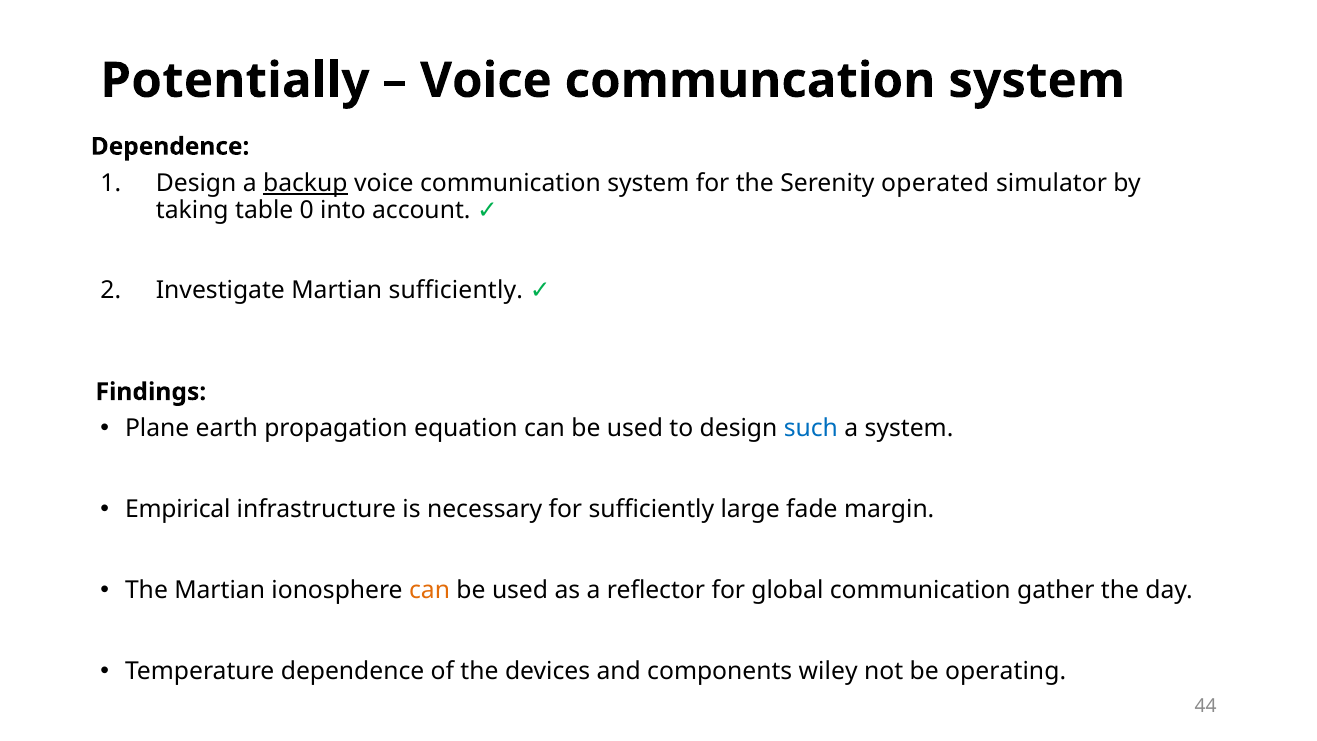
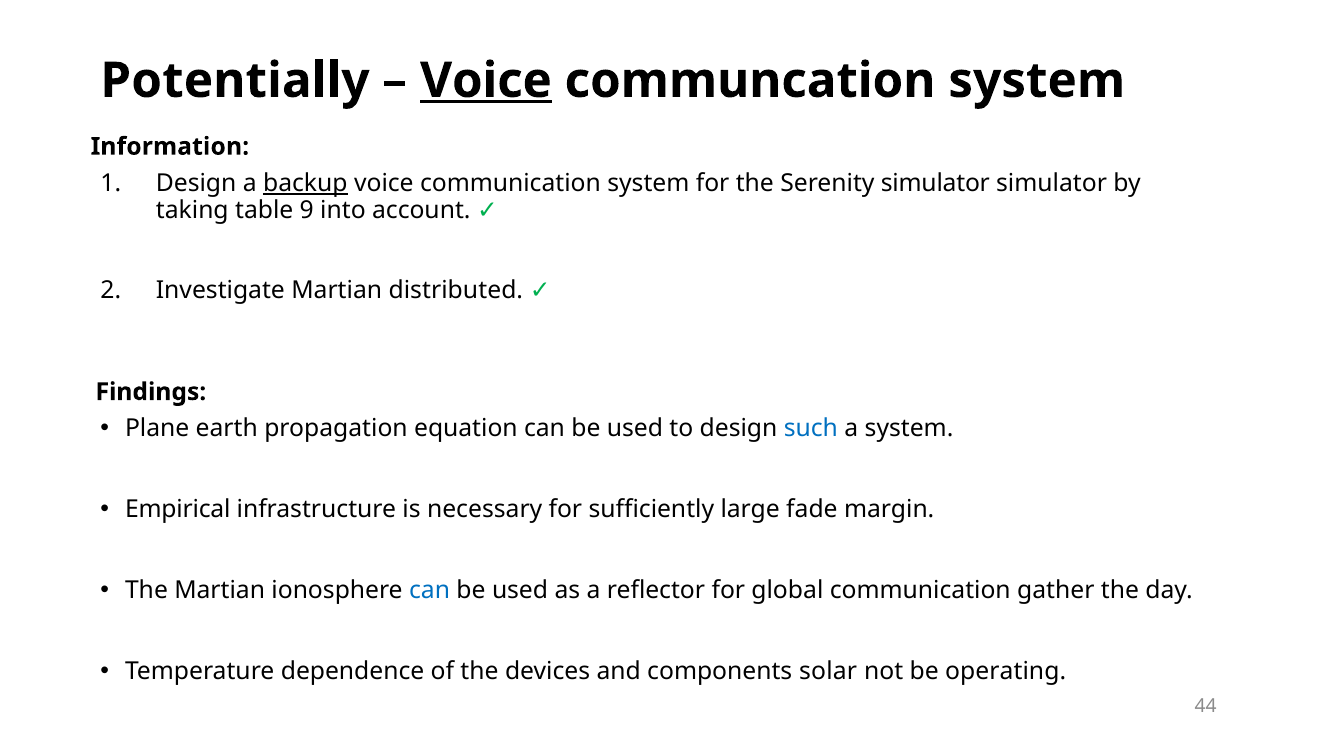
Voice at (486, 81) underline: none -> present
Dependence at (170, 147): Dependence -> Information
Serenity operated: operated -> simulator
0: 0 -> 9
Martian sufficiently: sufficiently -> distributed
can at (430, 590) colour: orange -> blue
wiley: wiley -> solar
